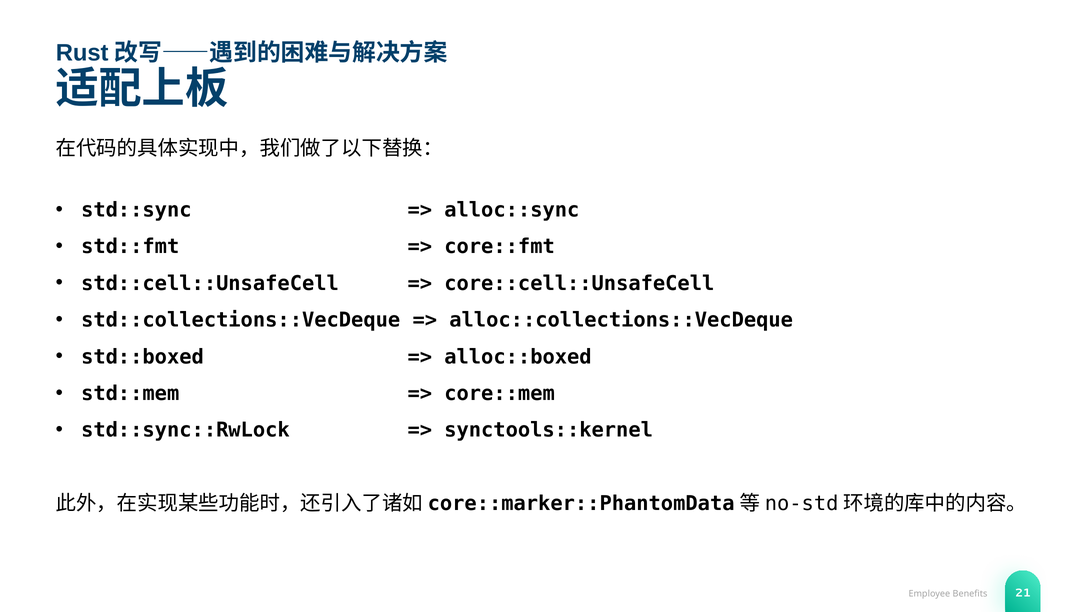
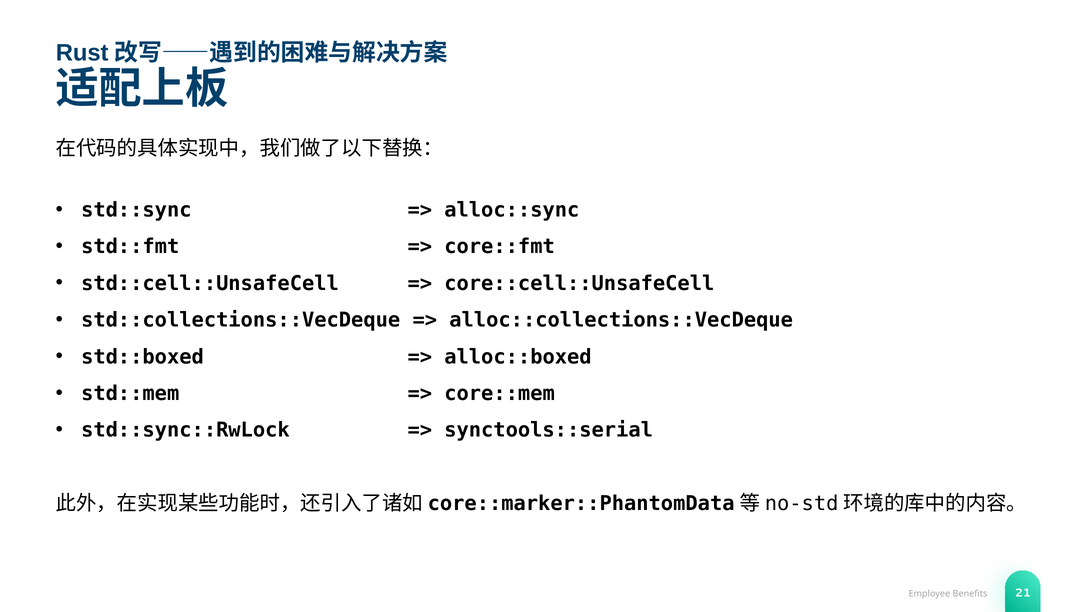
synctools::kernel: synctools::kernel -> synctools::serial
